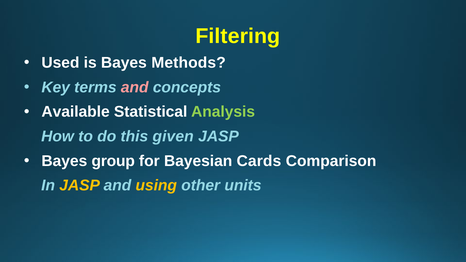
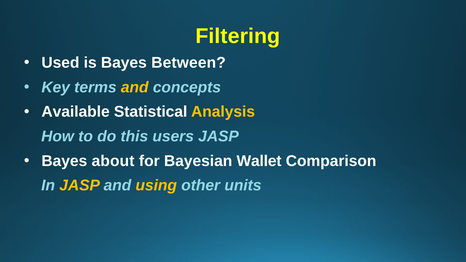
Methods: Methods -> Between
and at (135, 87) colour: pink -> yellow
Analysis colour: light green -> yellow
given: given -> users
group: group -> about
Cards: Cards -> Wallet
